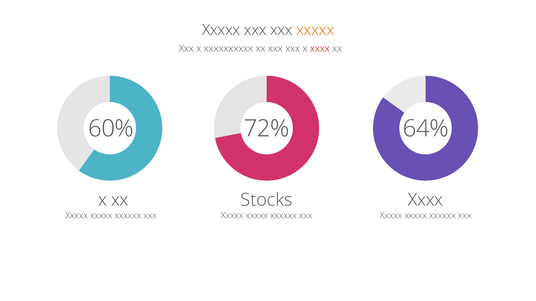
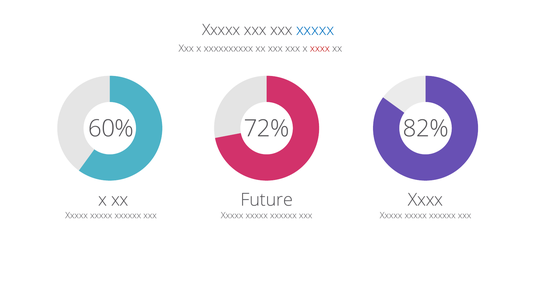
xxxxx at (315, 30) colour: orange -> blue
64%: 64% -> 82%
Stocks: Stocks -> Future
